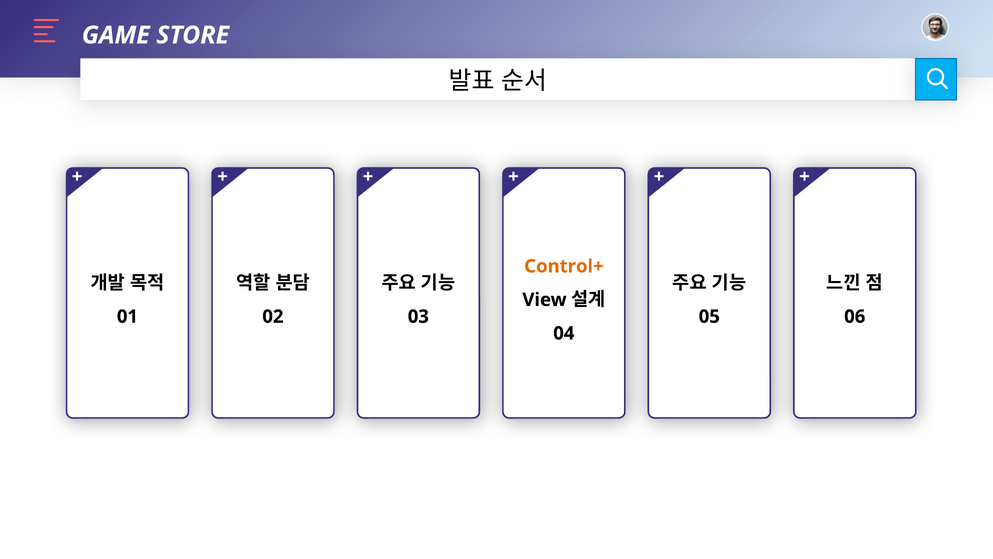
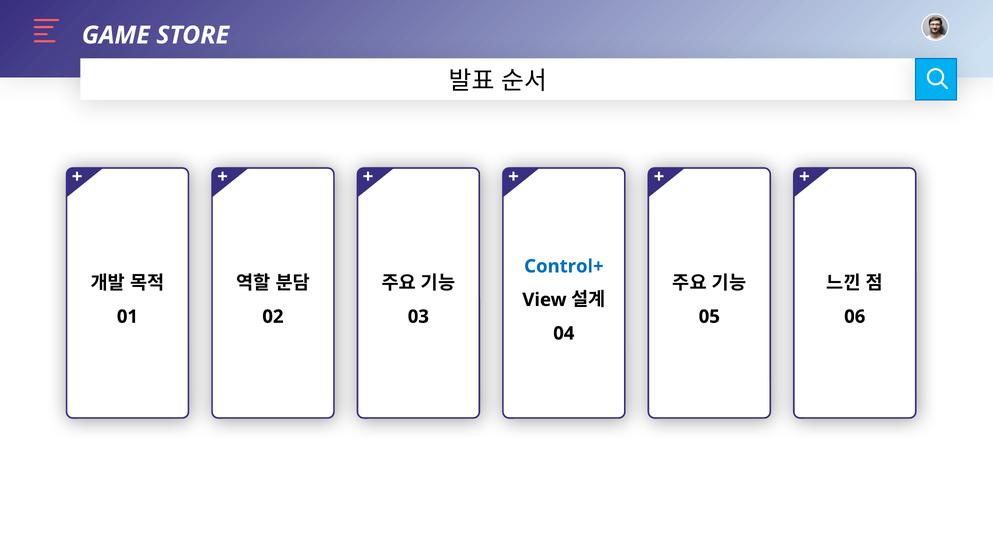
Control+ colour: orange -> blue
